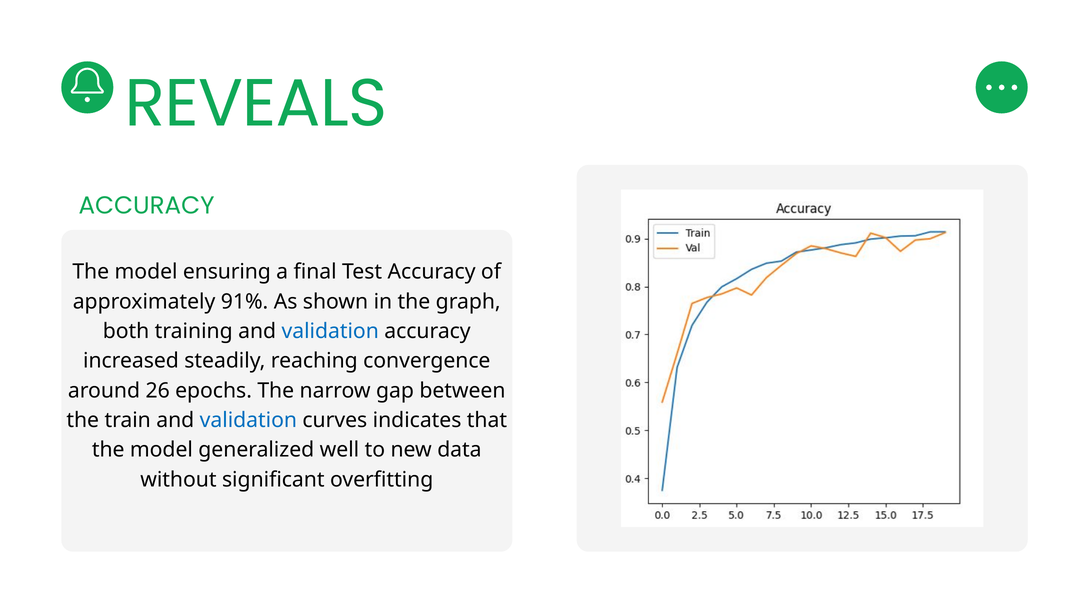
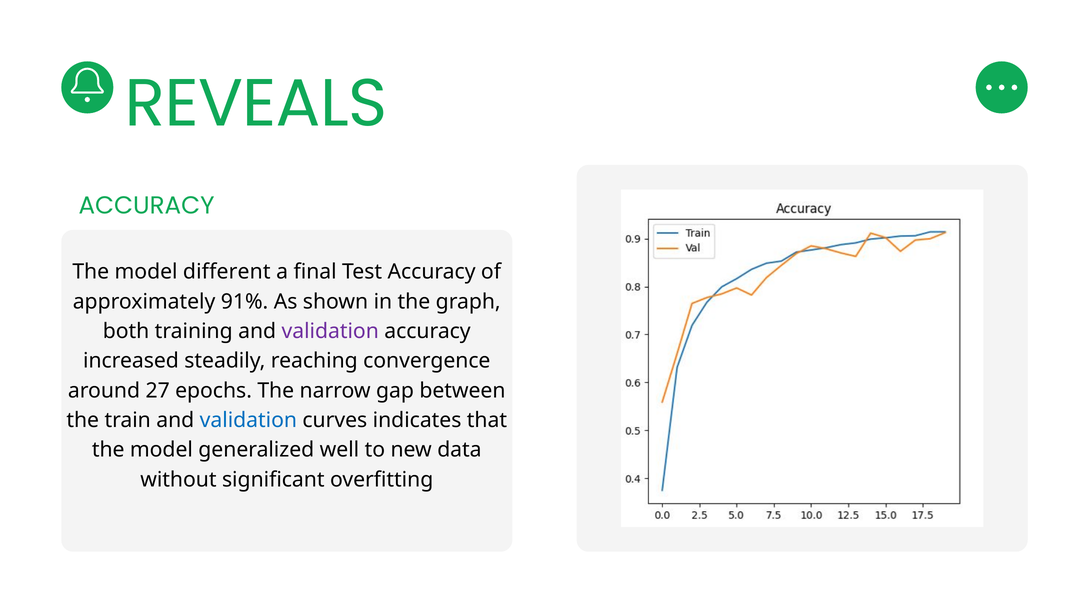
ensuring: ensuring -> different
validation at (330, 331) colour: blue -> purple
26: 26 -> 27
